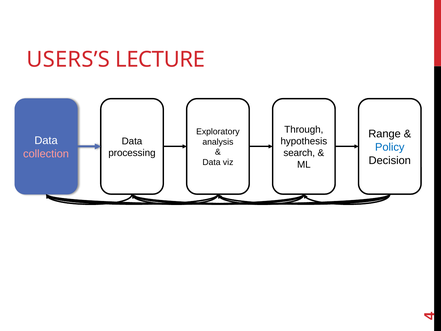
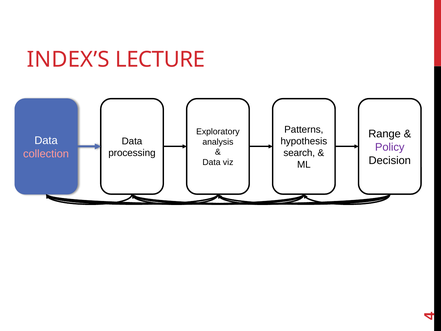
USERS’S: USERS’S -> INDEX’S
Through: Through -> Patterns
Policy colour: blue -> purple
